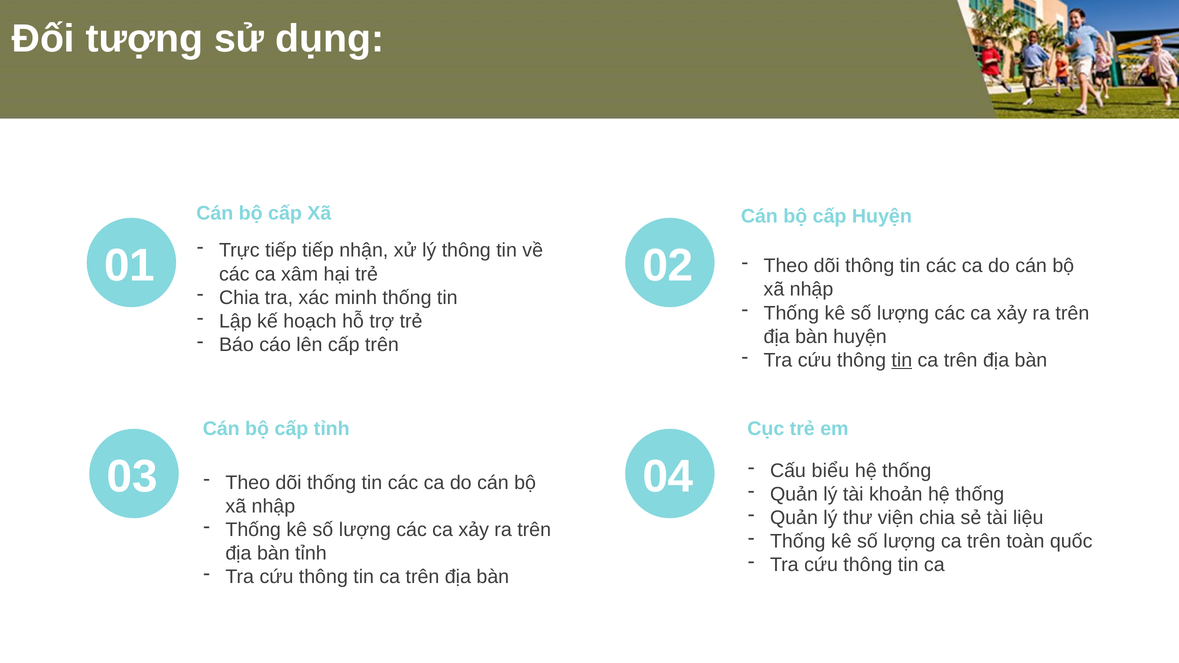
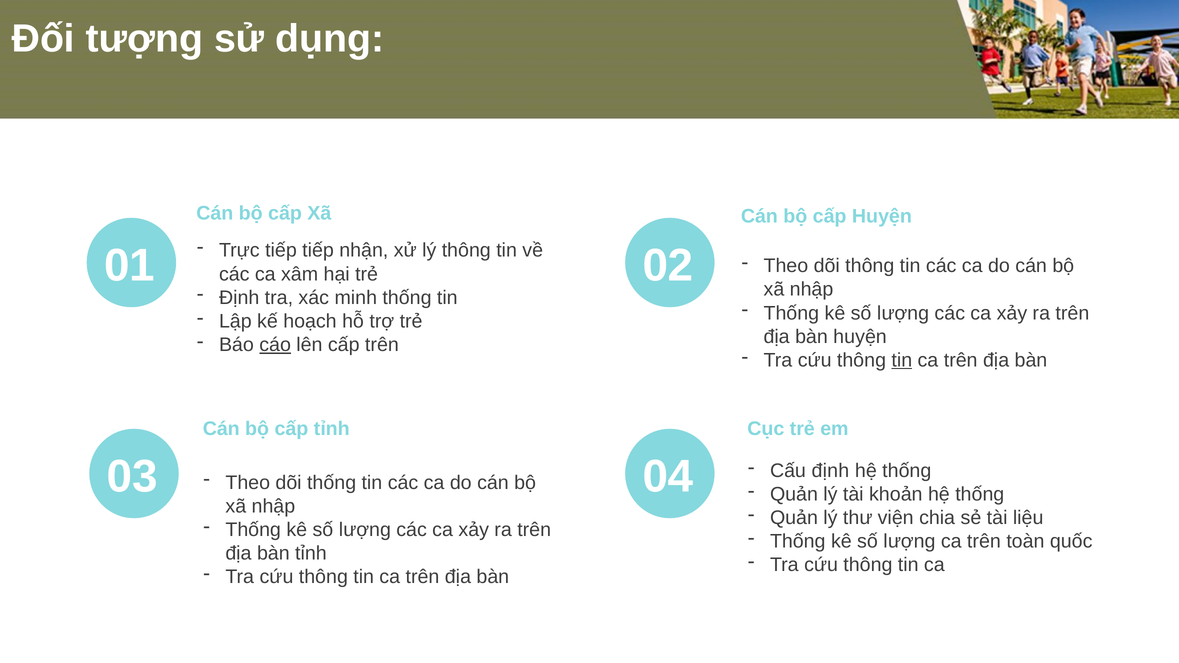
Chia at (239, 298): Chia -> Định
cáo underline: none -> present
Cấu biểu: biểu -> định
